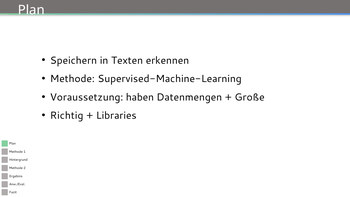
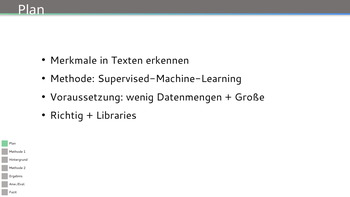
Speichern: Speichern -> Merkmale
haben: haben -> wenig
